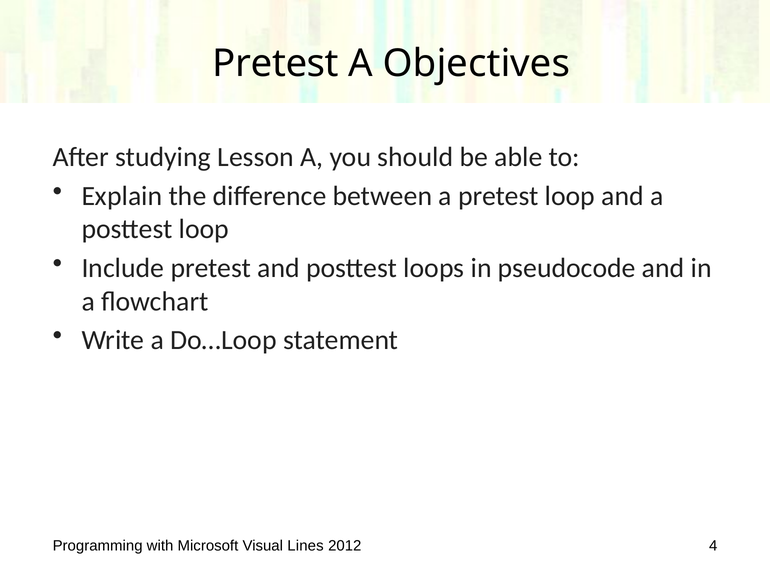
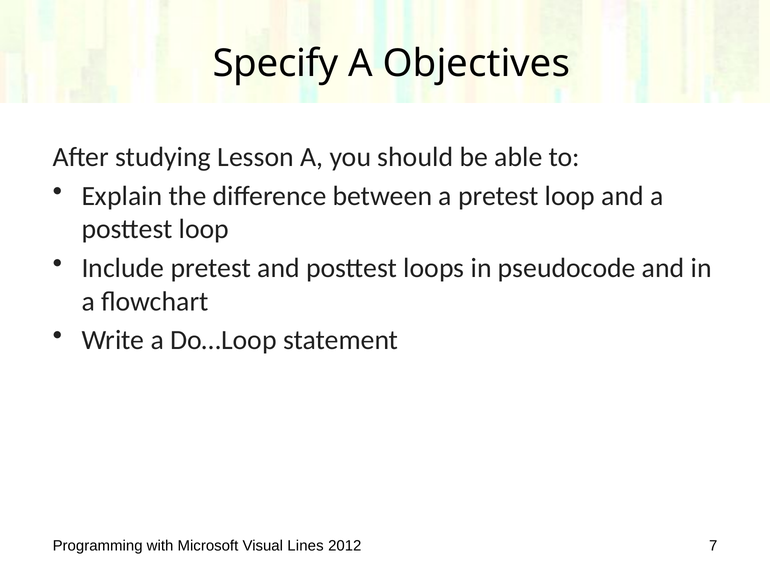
Pretest at (276, 64): Pretest -> Specify
4: 4 -> 7
